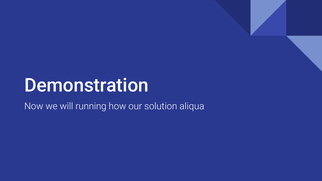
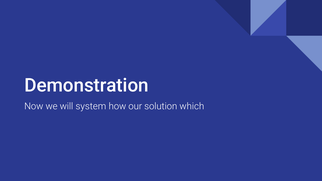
running: running -> system
aliqua: aliqua -> which
